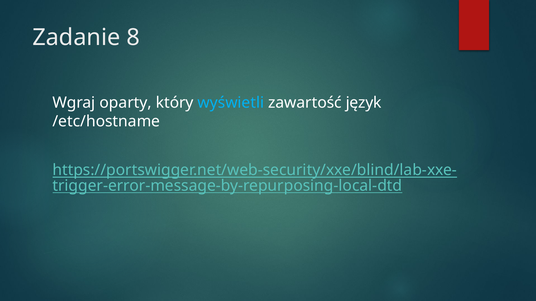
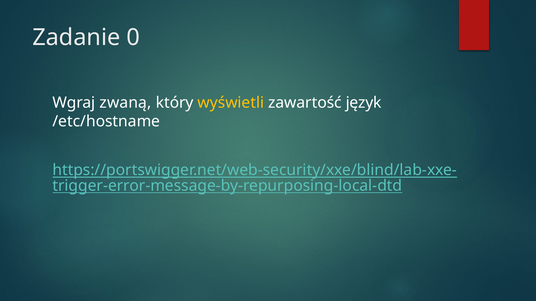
8: 8 -> 0
oparty: oparty -> zwaną
wyświetli colour: light blue -> yellow
